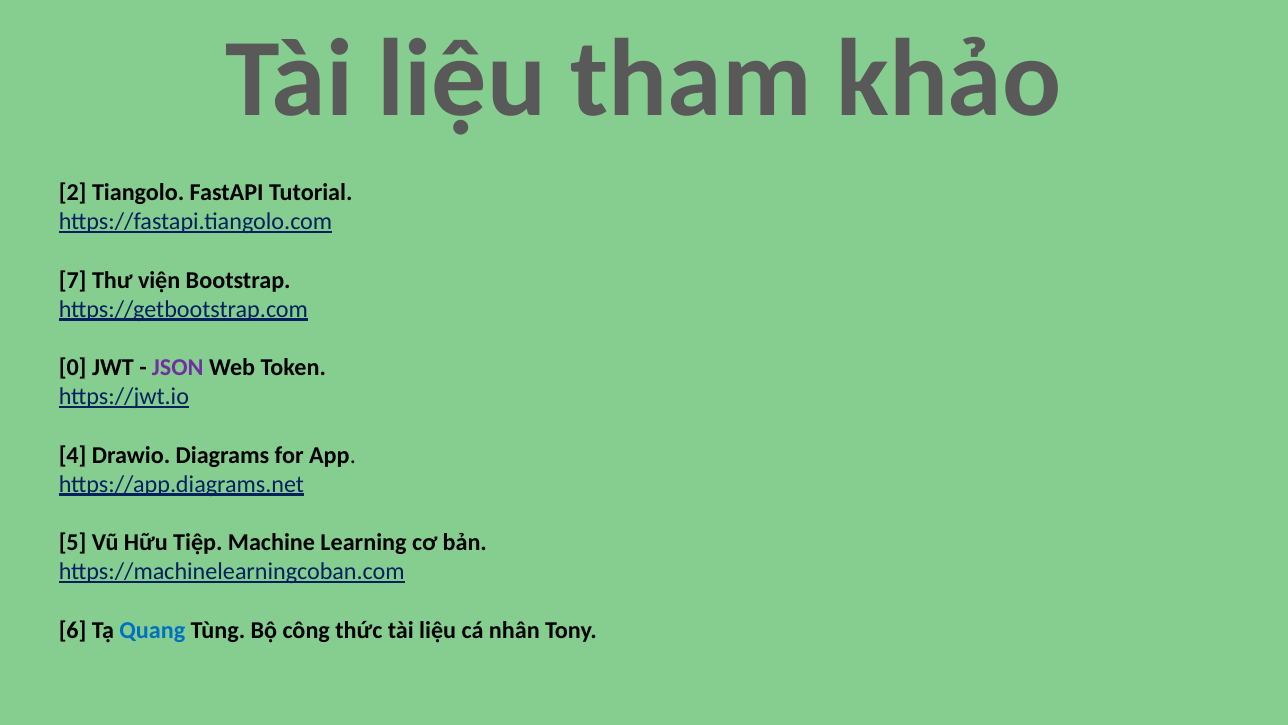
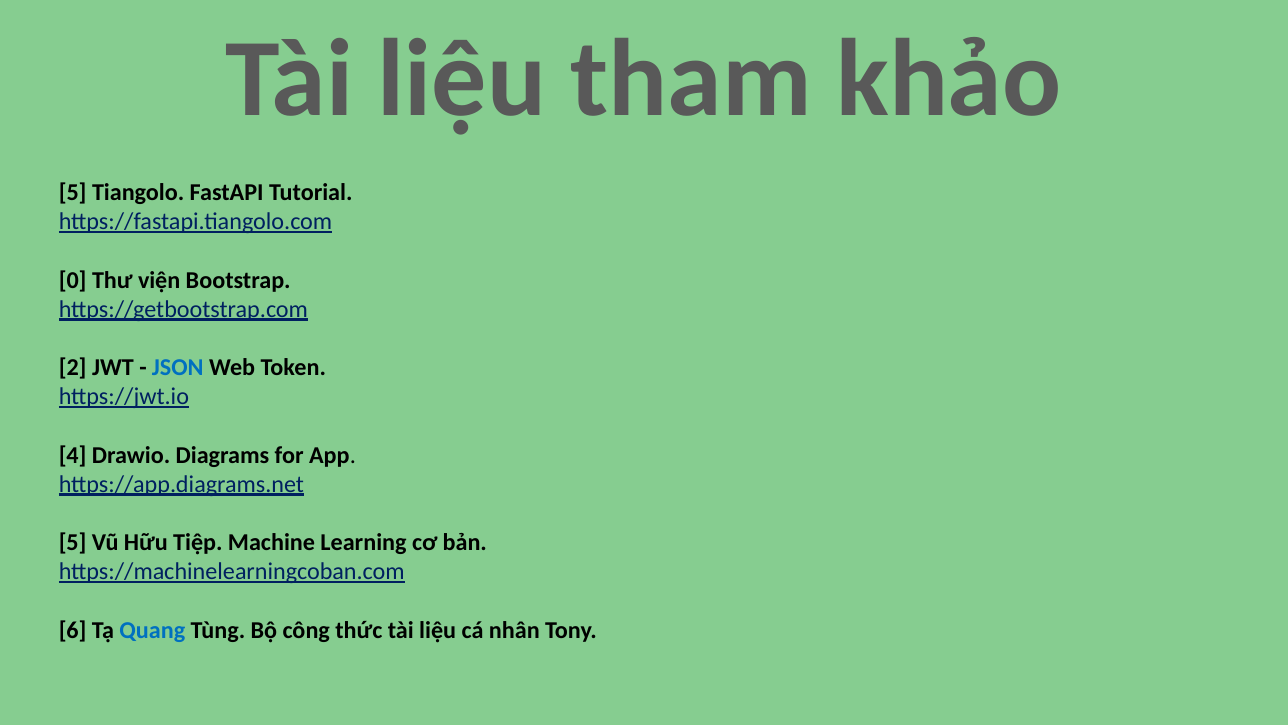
2 at (73, 193): 2 -> 5
7: 7 -> 0
0: 0 -> 2
JSON colour: purple -> blue
